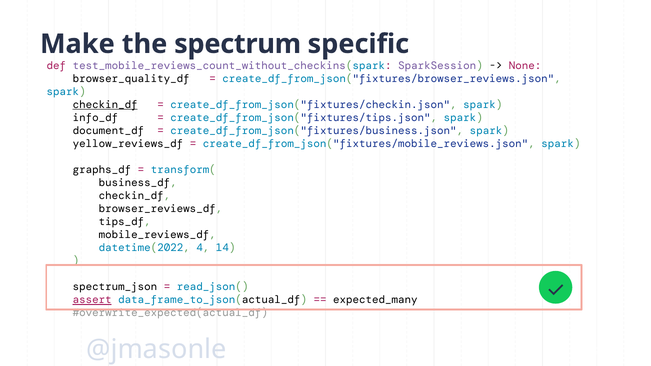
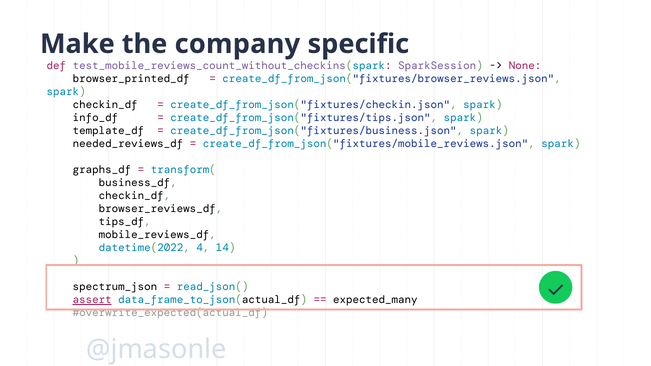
spectrum: spectrum -> company
browser_quality_df: browser_quality_df -> browser_printed_df
checkin_df at (105, 105) underline: present -> none
document_df: document_df -> template_df
yellow_reviews_df: yellow_reviews_df -> needed_reviews_df
